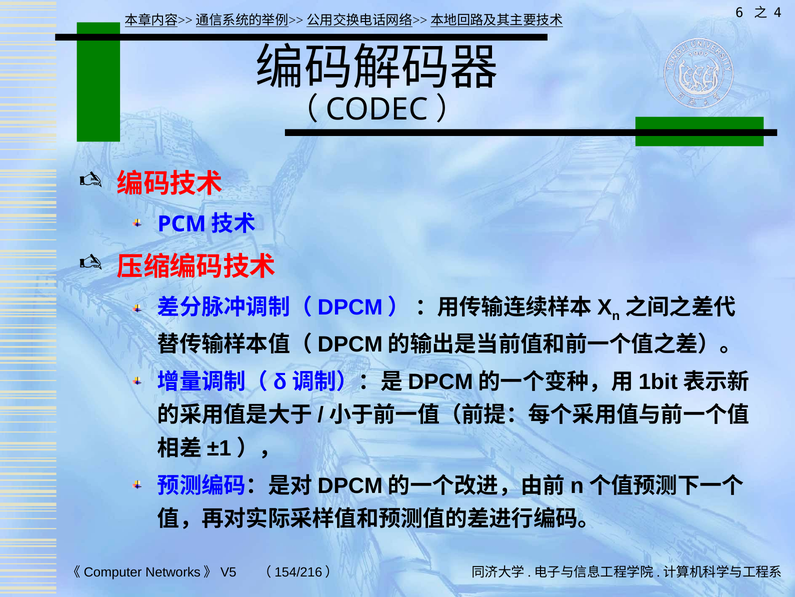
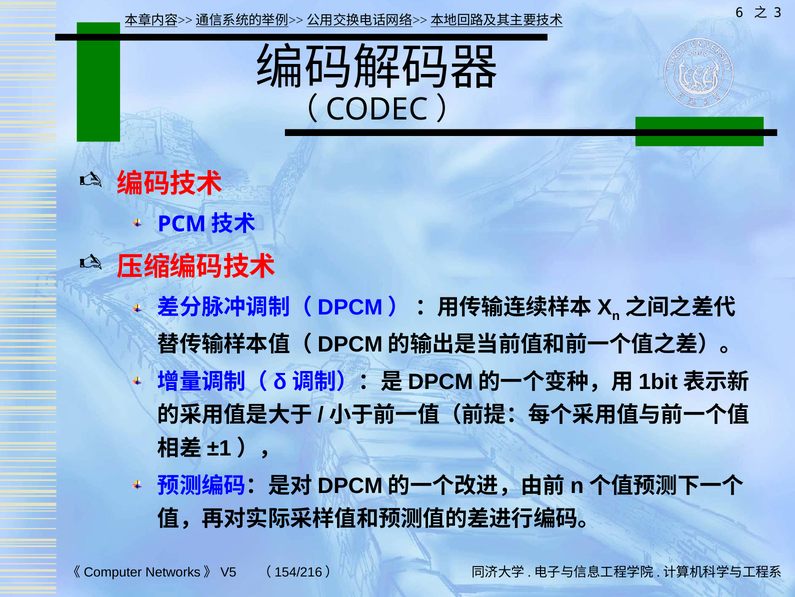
4: 4 -> 3
